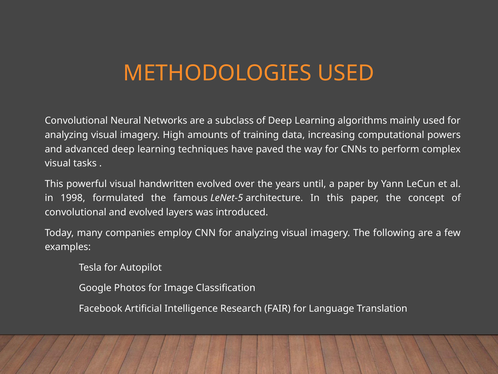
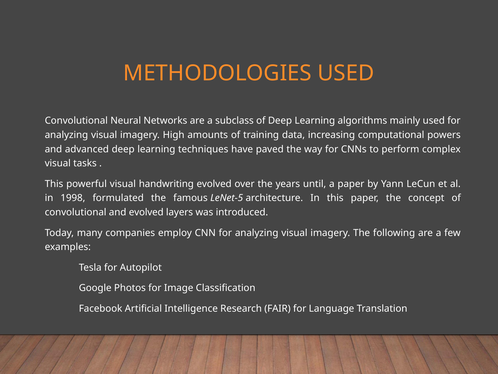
handwritten: handwritten -> handwriting
